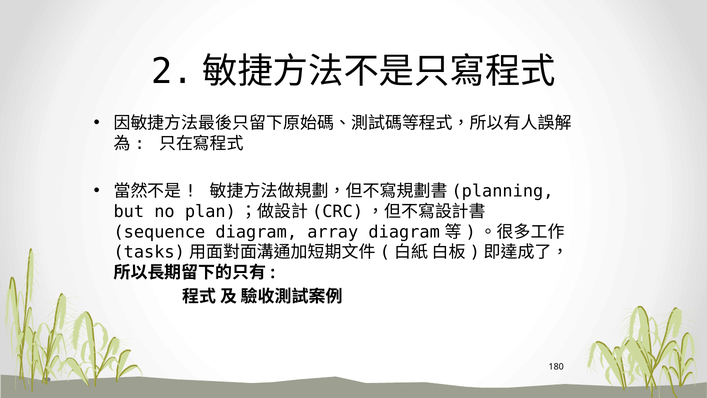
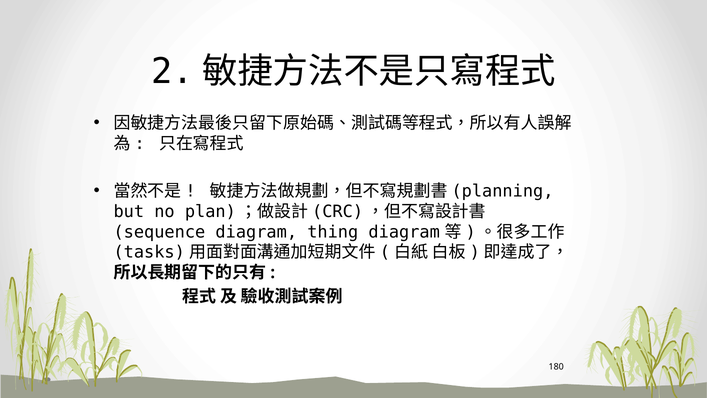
array: array -> thing
